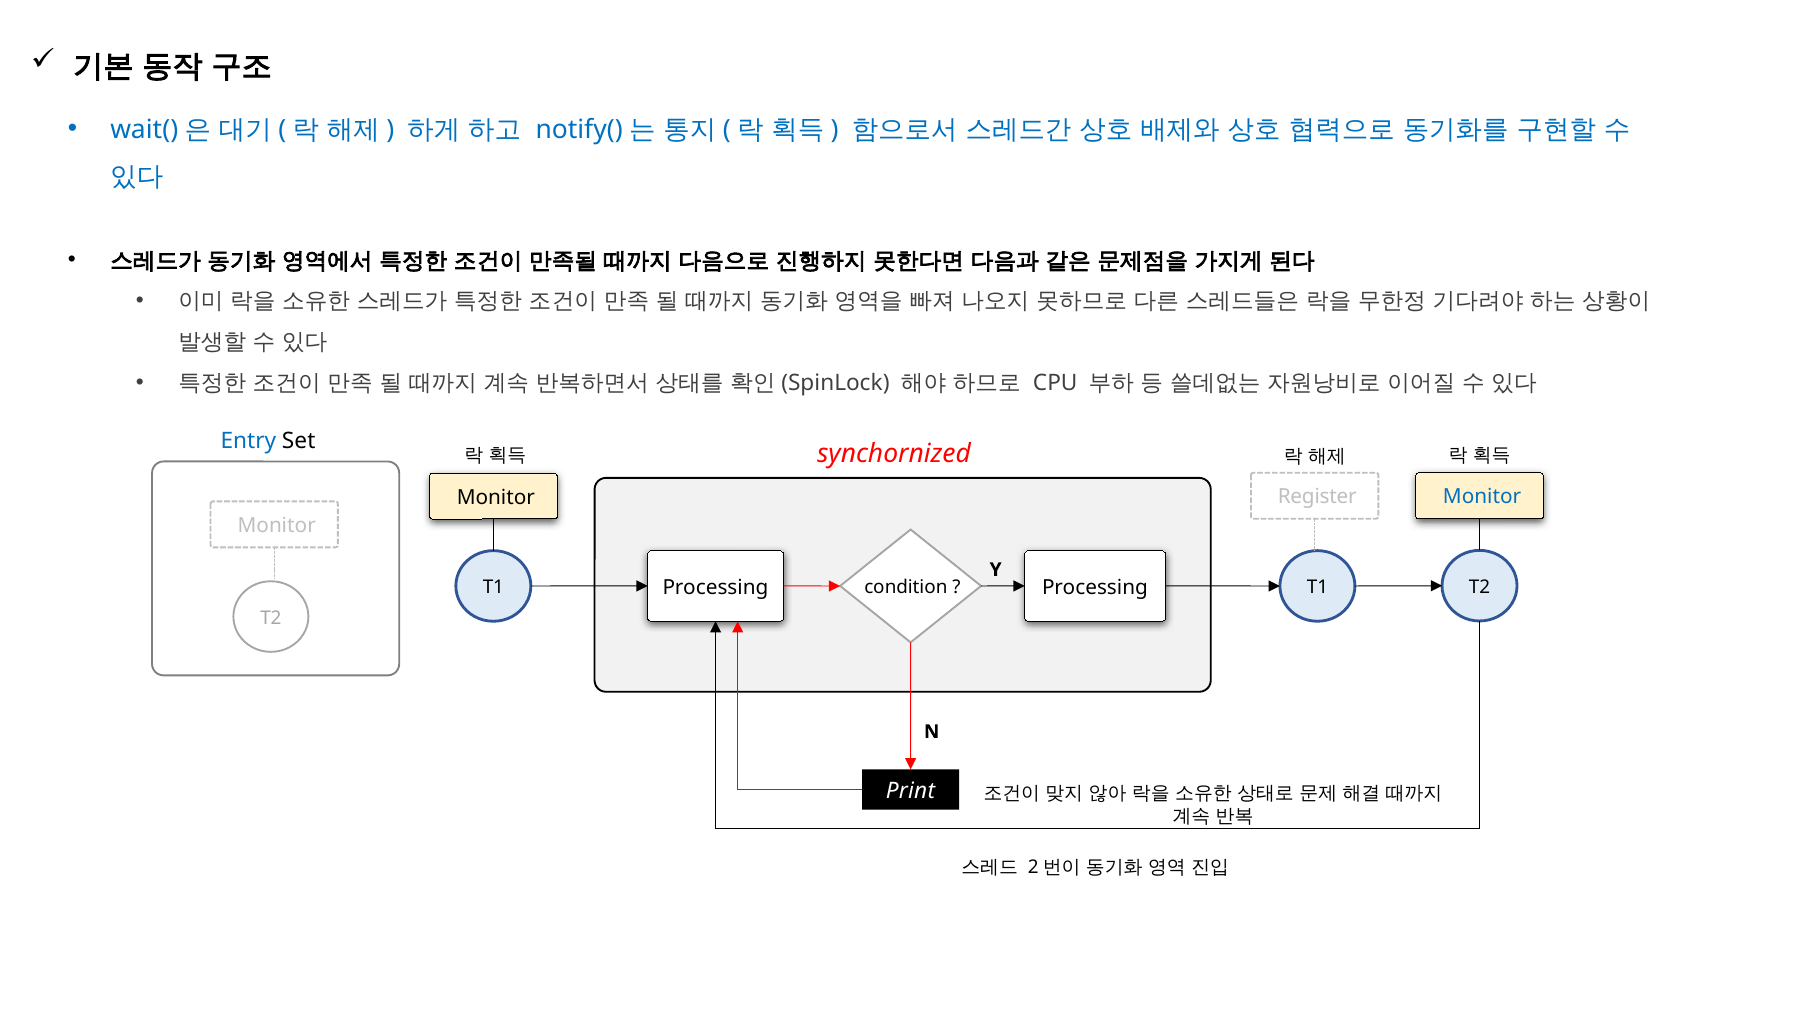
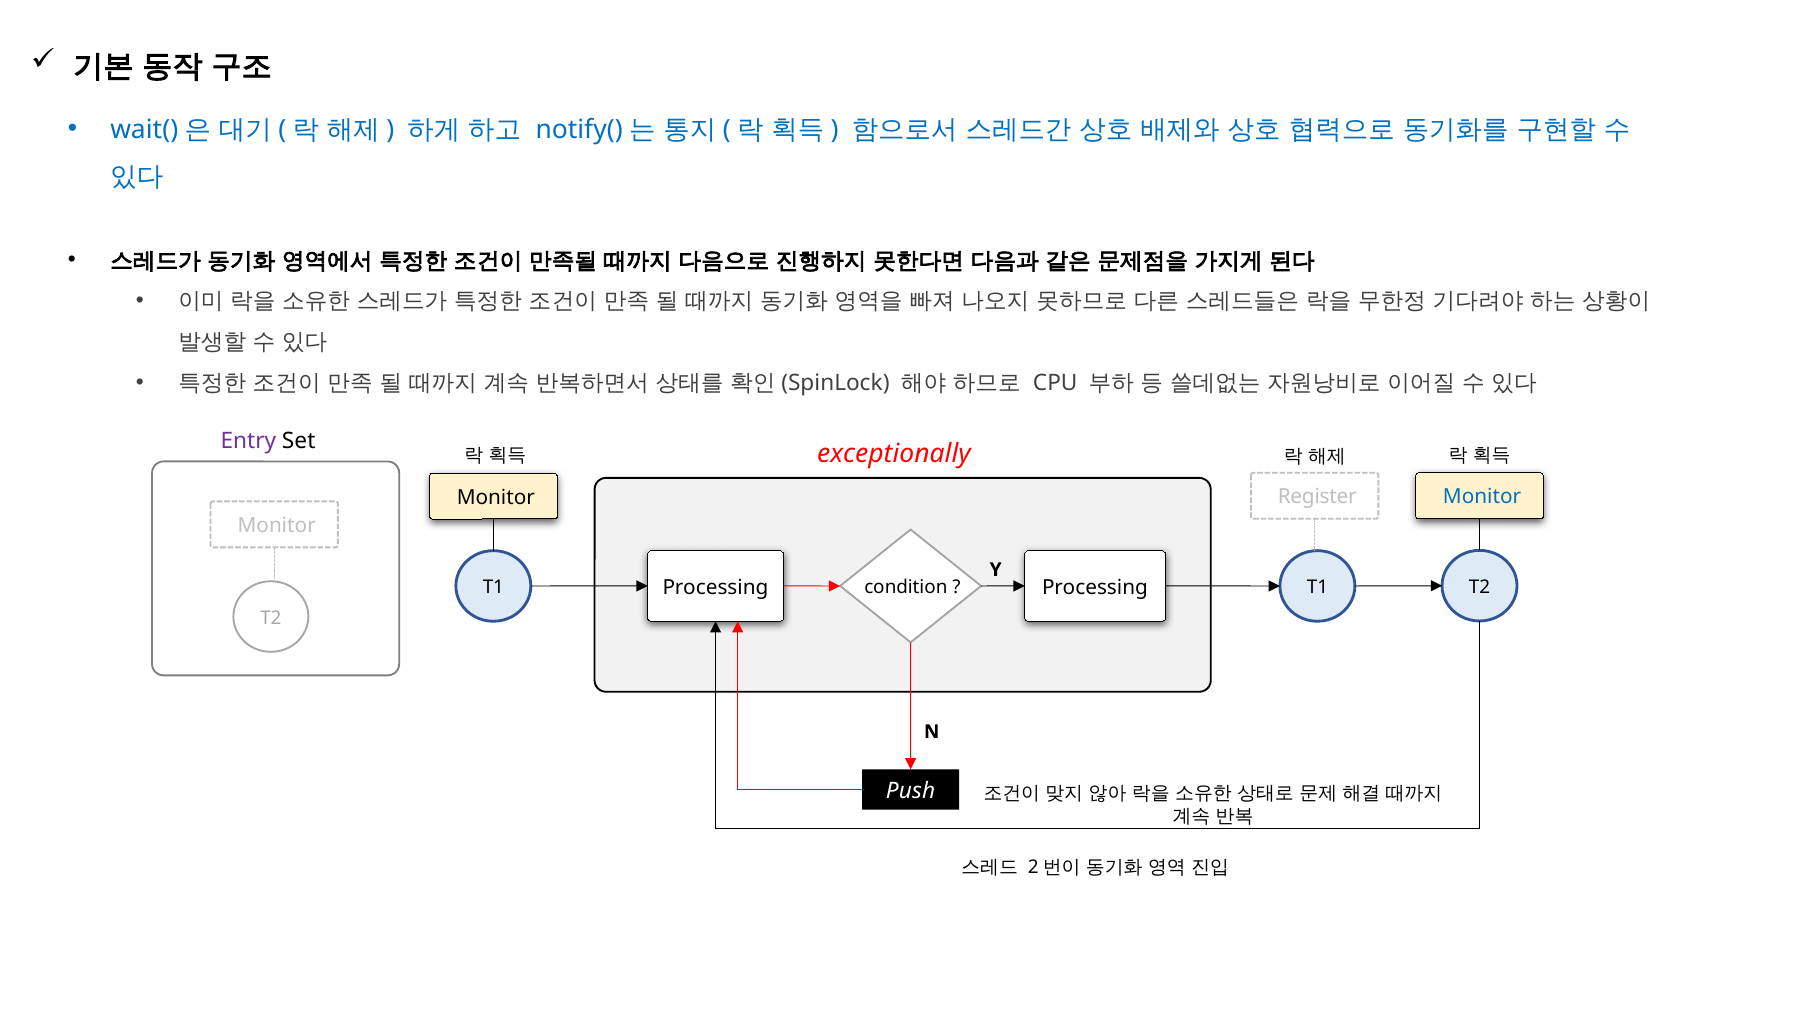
Entry colour: blue -> purple
synchornized: synchornized -> exceptionally
Print: Print -> Push
